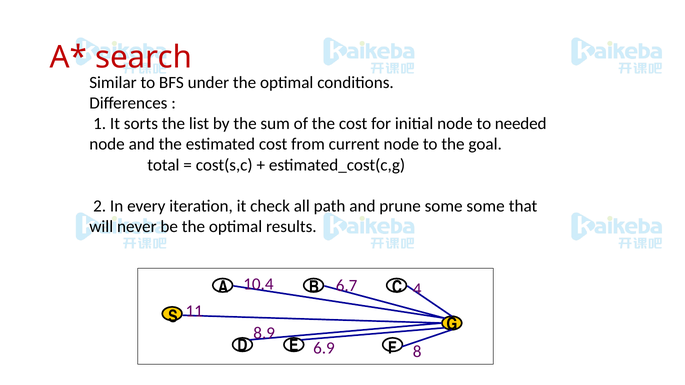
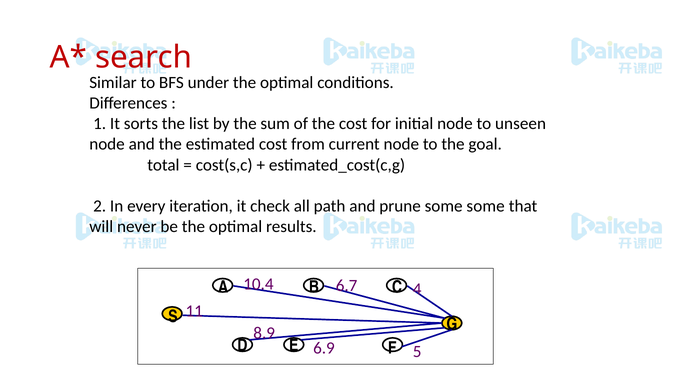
needed: needed -> unseen
8: 8 -> 5
